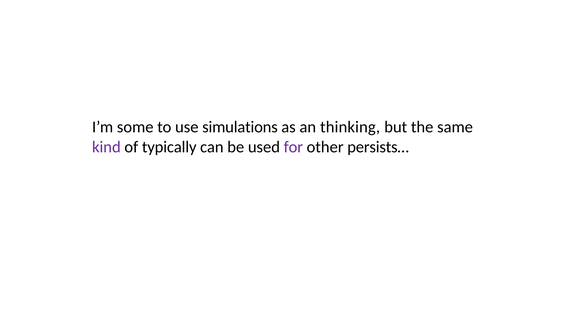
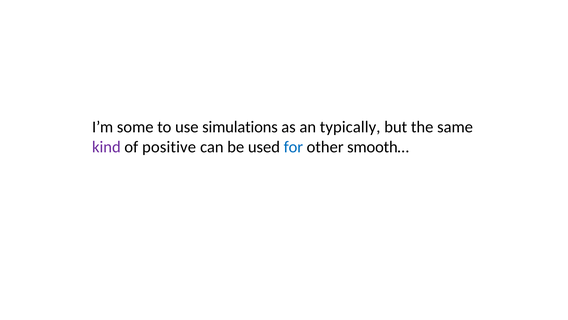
thinking: thinking -> typically
typically: typically -> positive
for colour: purple -> blue
persists…: persists… -> smooth…
